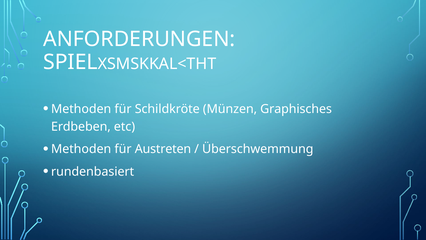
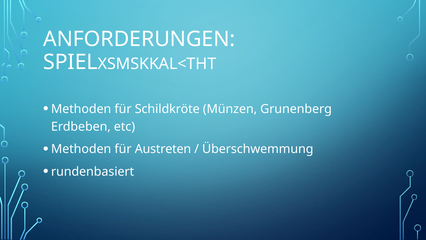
Graphisches: Graphisches -> Grunenberg
